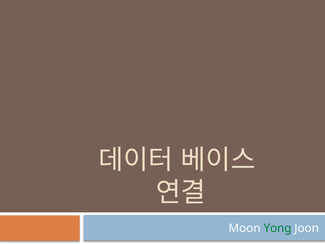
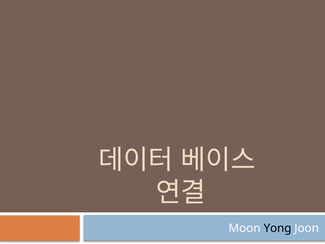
Yong colour: green -> black
